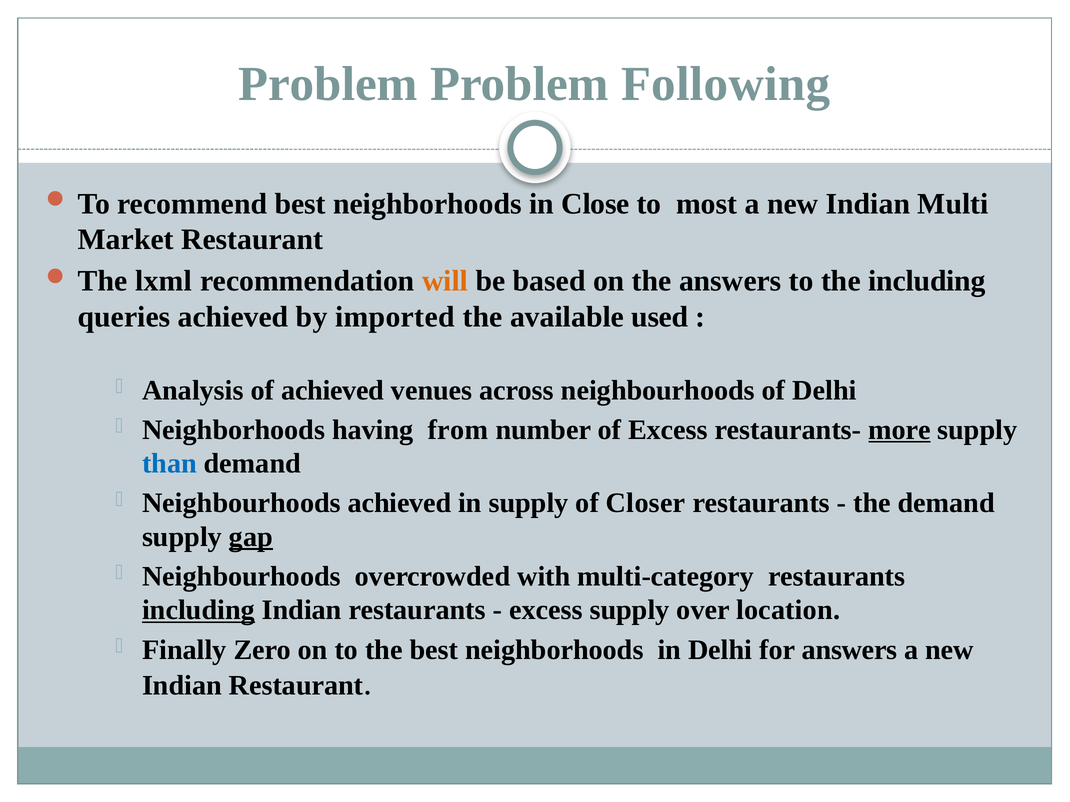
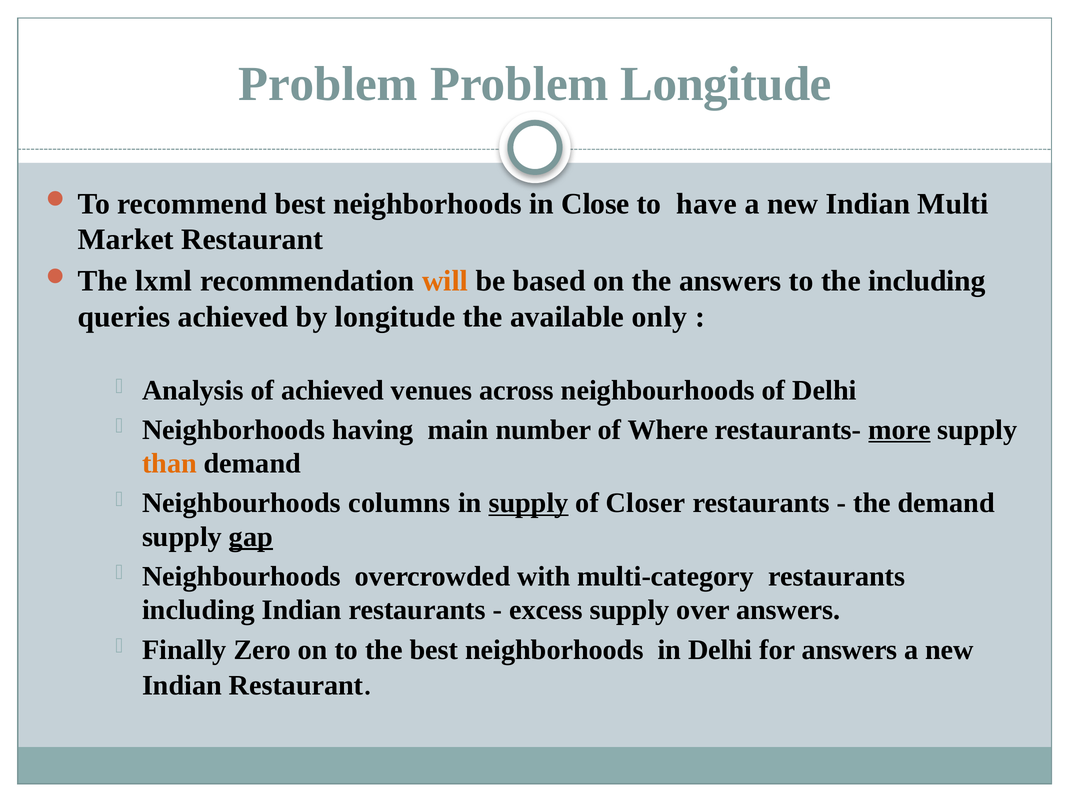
Problem Following: Following -> Longitude
most: most -> have
by imported: imported -> longitude
used: used -> only
from: from -> main
of Excess: Excess -> Where
than colour: blue -> orange
Neighbourhoods achieved: achieved -> columns
supply at (528, 503) underline: none -> present
including at (198, 610) underline: present -> none
over location: location -> answers
